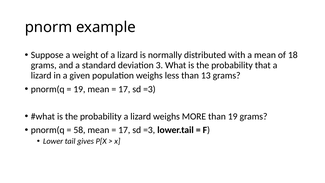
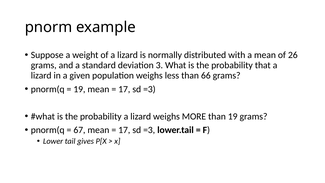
18: 18 -> 26
13: 13 -> 66
58: 58 -> 67
